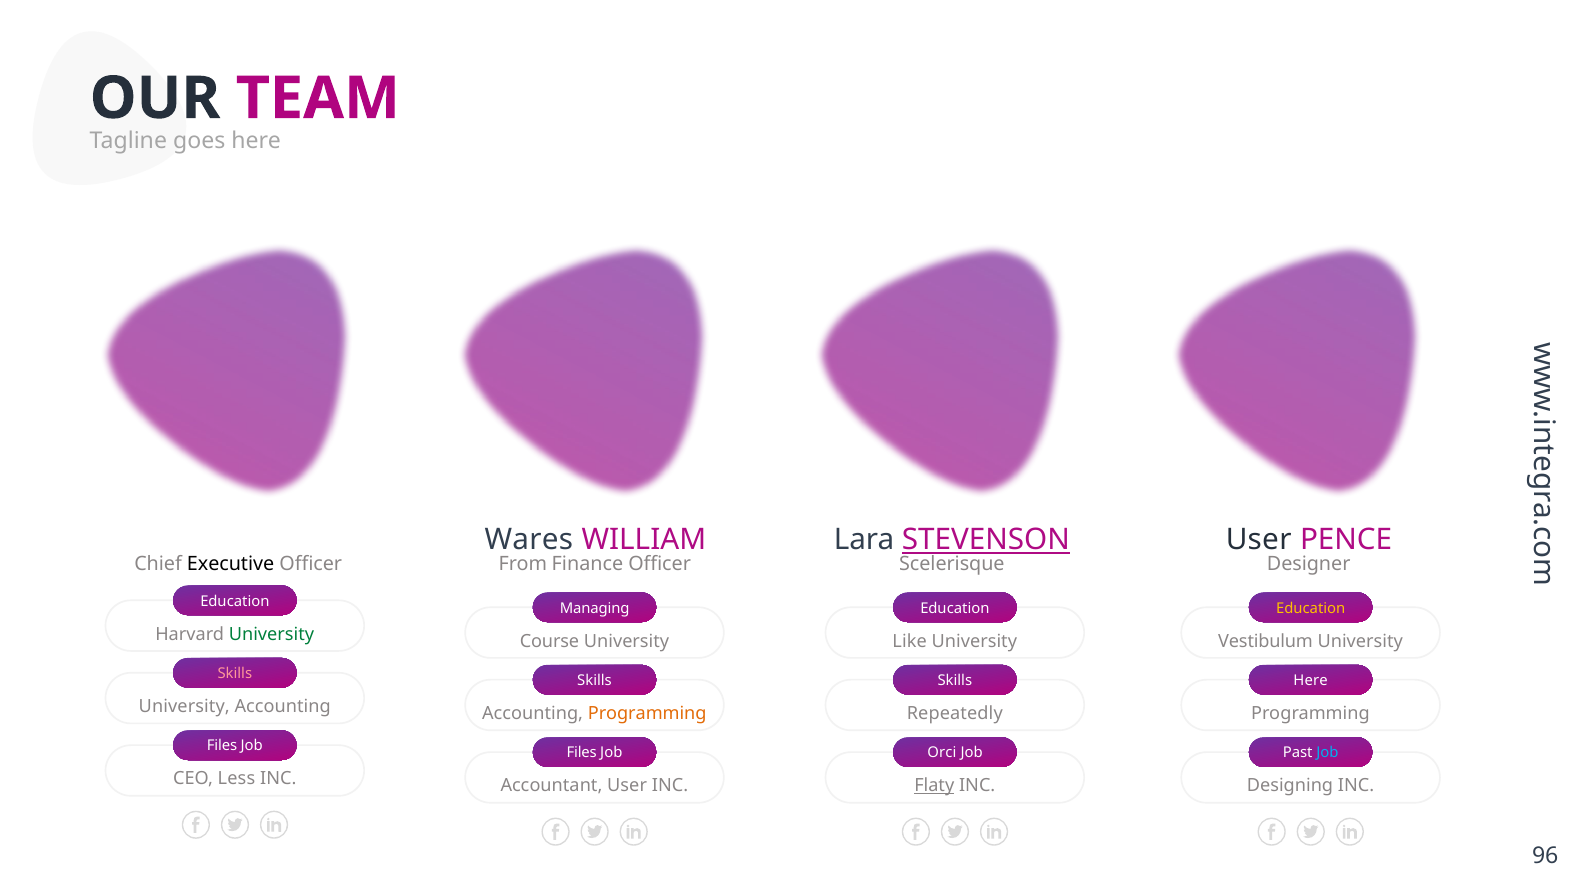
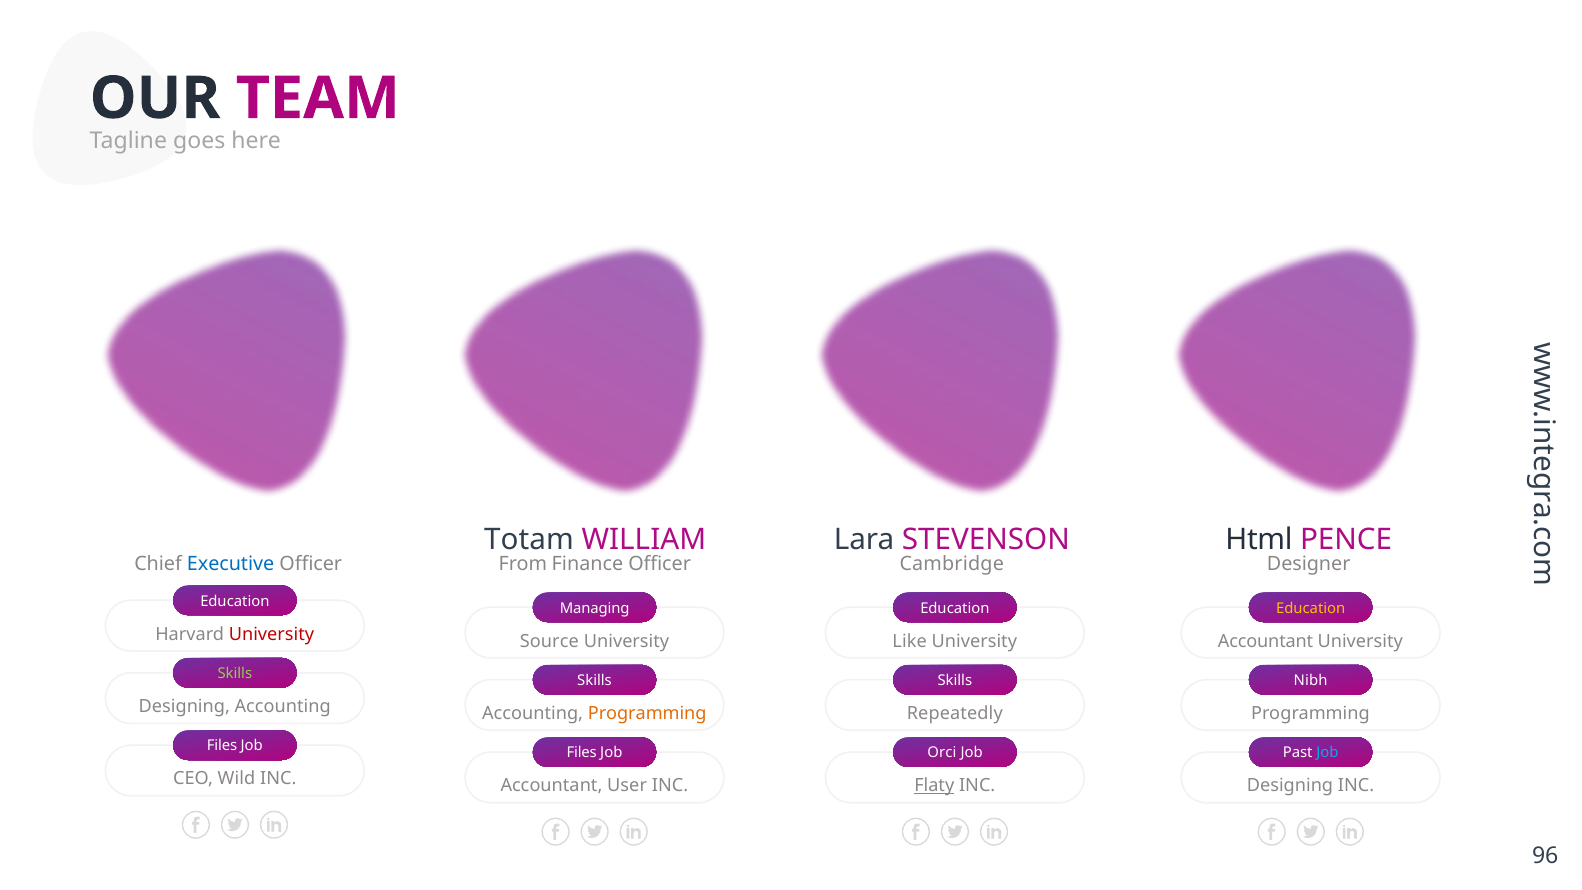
Wares: Wares -> Totam
STEVENSON underline: present -> none
User at (1259, 540): User -> Html
Executive colour: black -> blue
Scelerisque: Scelerisque -> Cambridge
University at (271, 634) colour: green -> red
Course: Course -> Source
Vestibulum at (1266, 641): Vestibulum -> Accountant
Skills at (235, 674) colour: pink -> light green
Here at (1311, 681): Here -> Nibh
University at (184, 706): University -> Designing
Less: Less -> Wild
